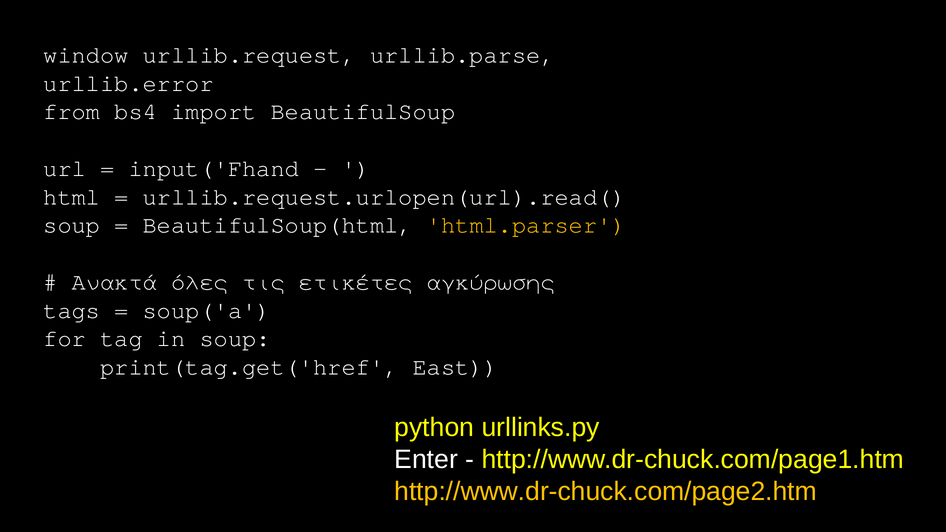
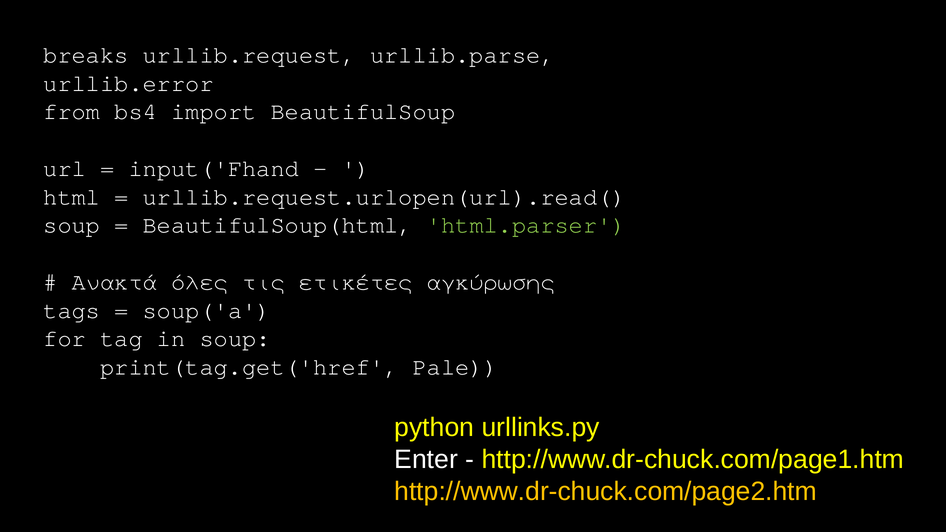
window: window -> breaks
html.parser colour: yellow -> light green
East: East -> Pale
